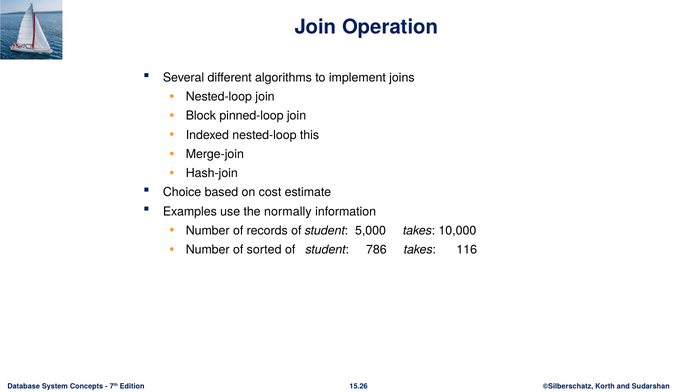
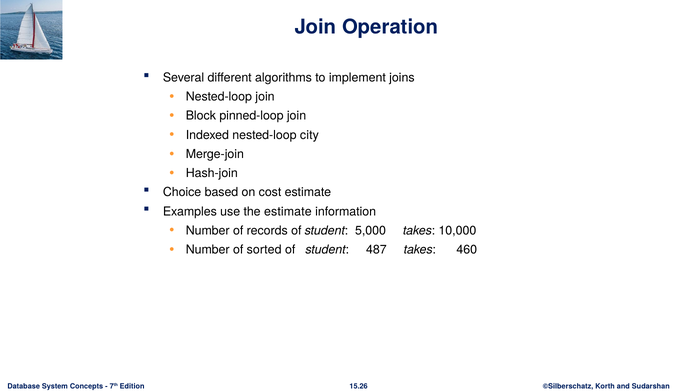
this: this -> city
the normally: normally -> estimate
786: 786 -> 487
116: 116 -> 460
